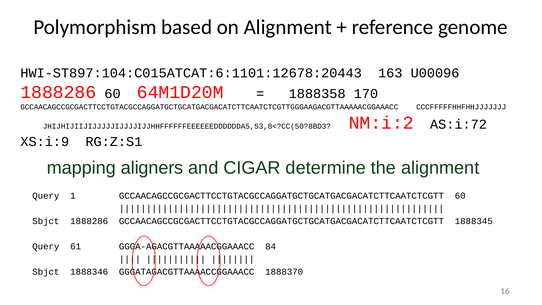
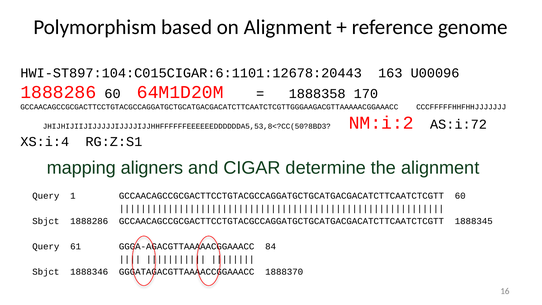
HWI-ST897:104:C015ATCAT:6:1101:12678:20443: HWI-ST897:104:C015ATCAT:6:1101:12678:20443 -> HWI-ST897:104:C015CIGAR:6:1101:12678:20443
XS:i:9: XS:i:9 -> XS:i:4
